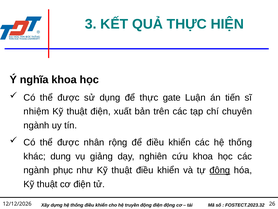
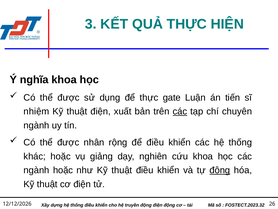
các at (180, 111) underline: none -> present
khác dung: dung -> hoặc
ngành phục: phục -> hoặc
